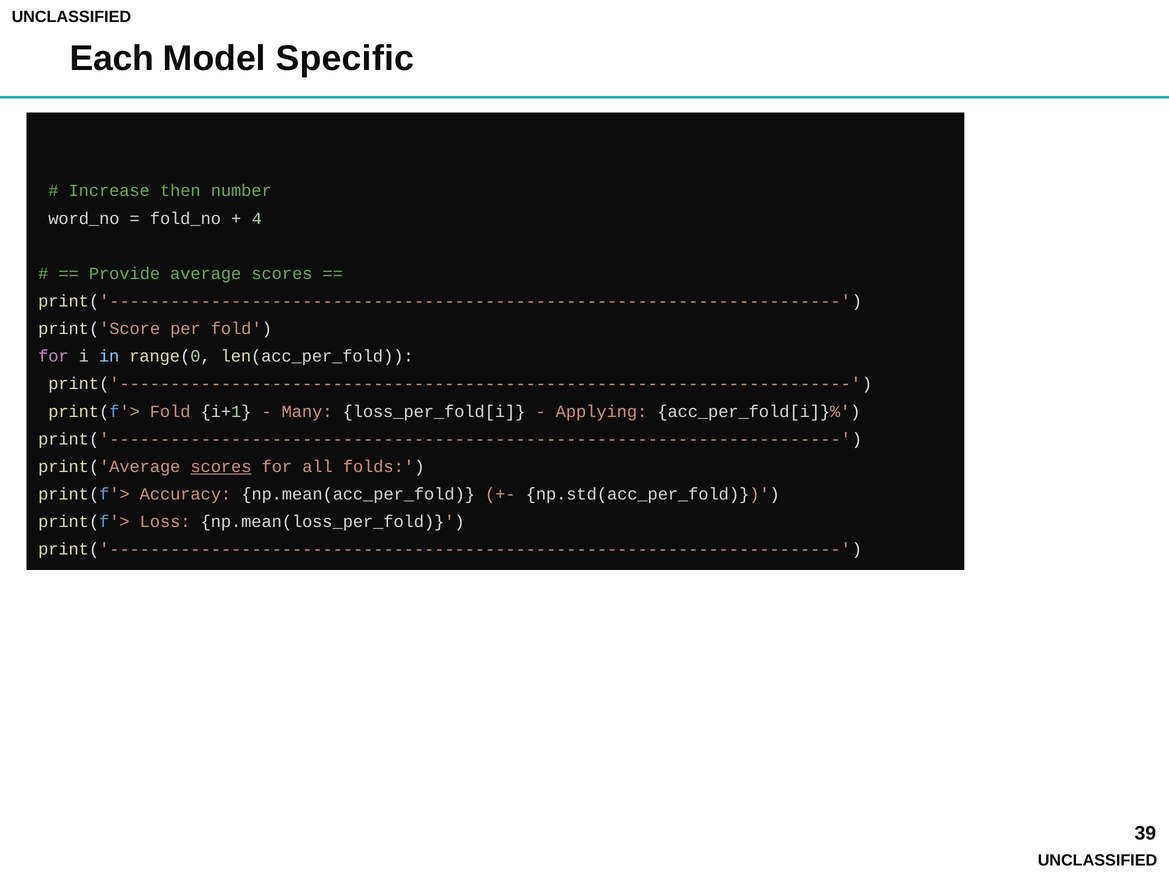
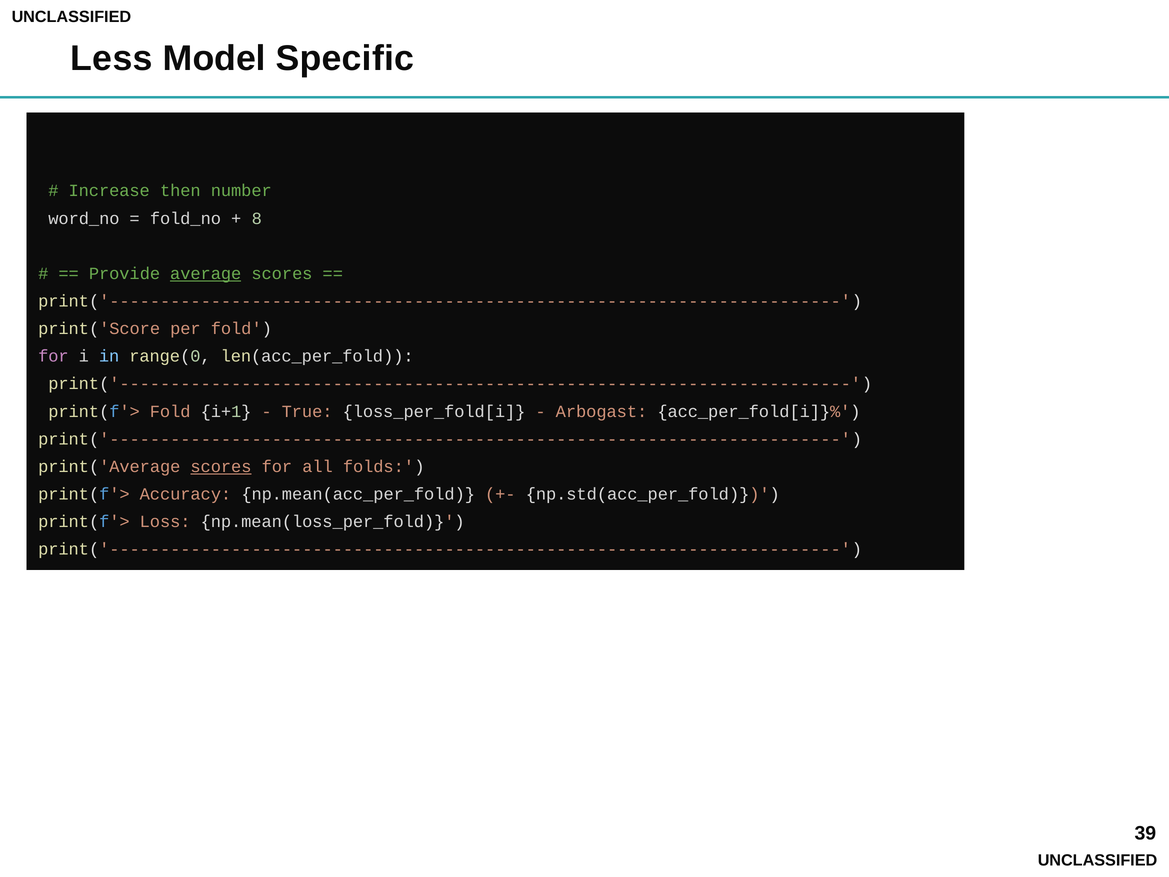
Each: Each -> Less
4: 4 -> 8
average underline: none -> present
Many: Many -> True
Applying: Applying -> Arbogast
